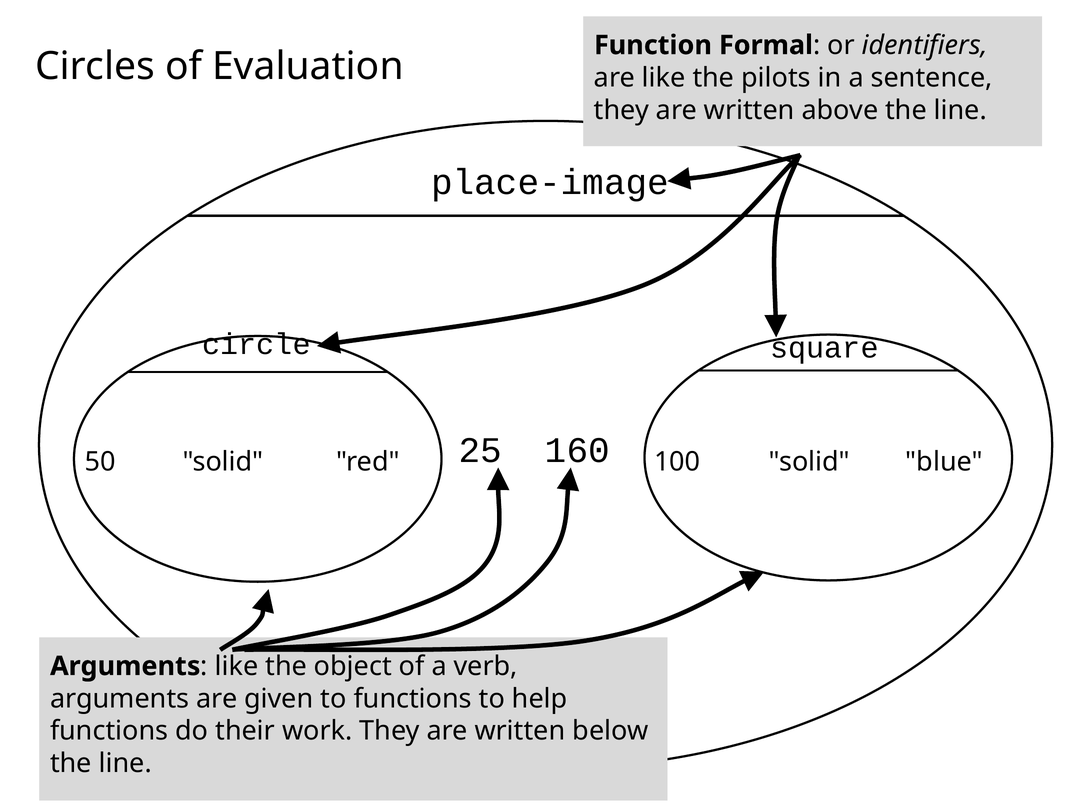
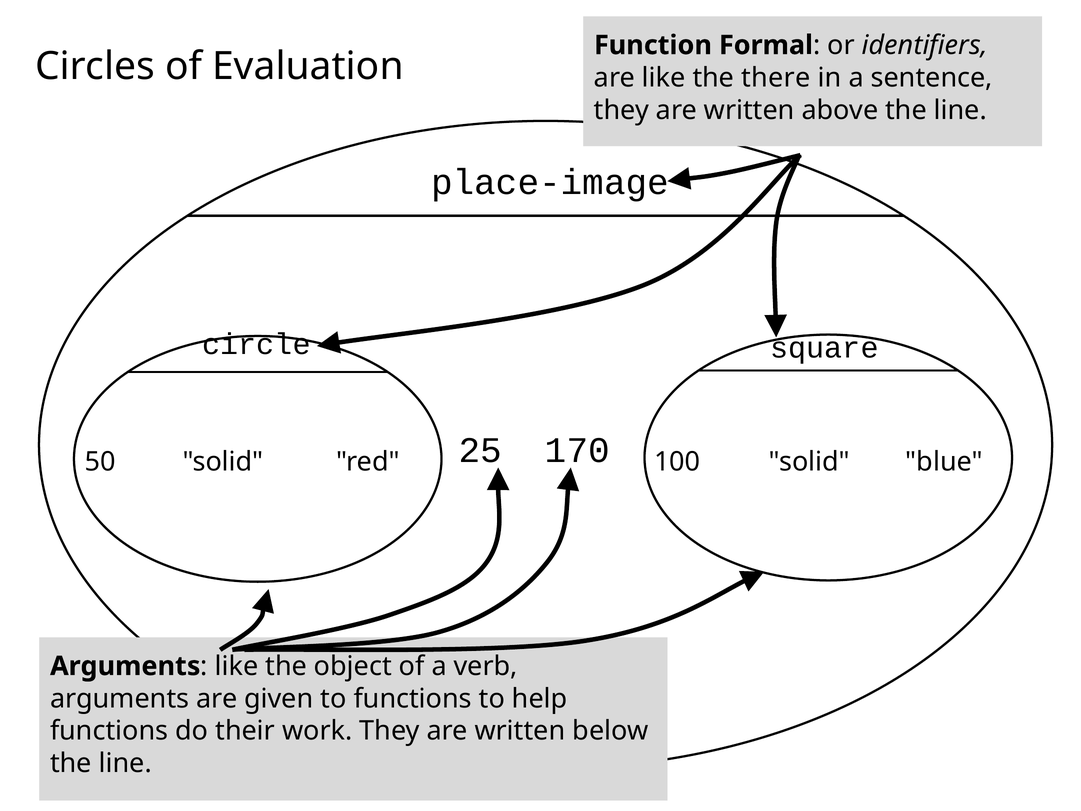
pilots: pilots -> there
160: 160 -> 170
